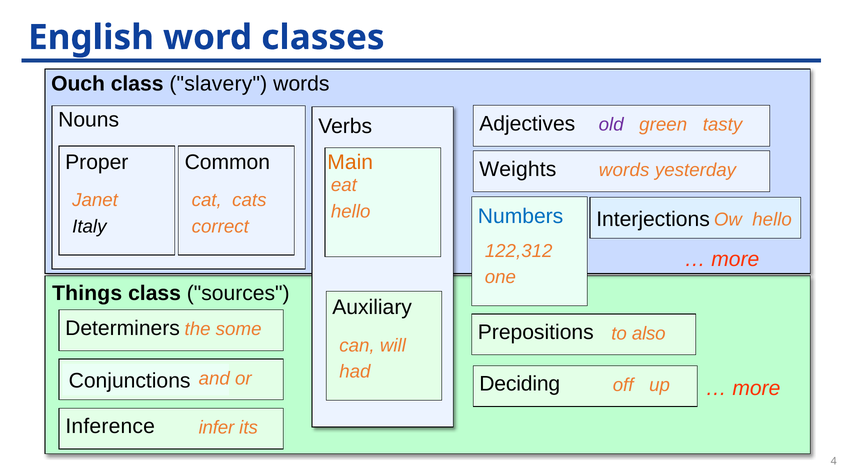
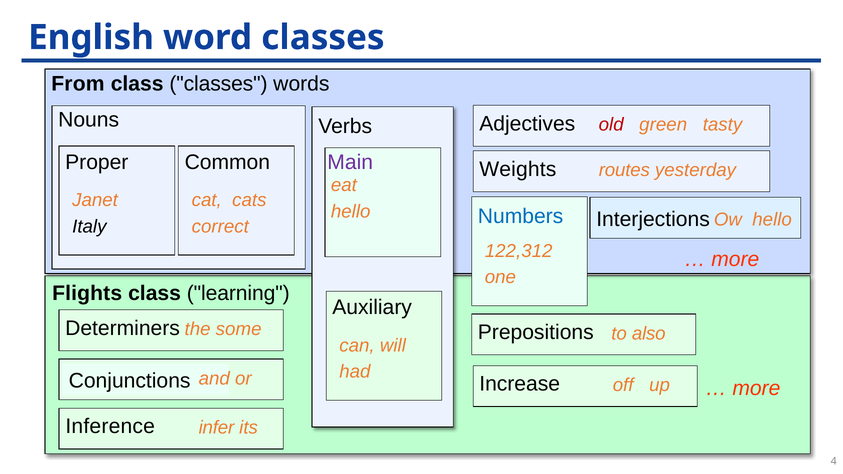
Ouch: Ouch -> From
class slavery: slavery -> classes
old colour: purple -> red
Main colour: orange -> purple
words at (624, 170): words -> routes
Things: Things -> Flights
sources: sources -> learning
Deciding: Deciding -> Increase
